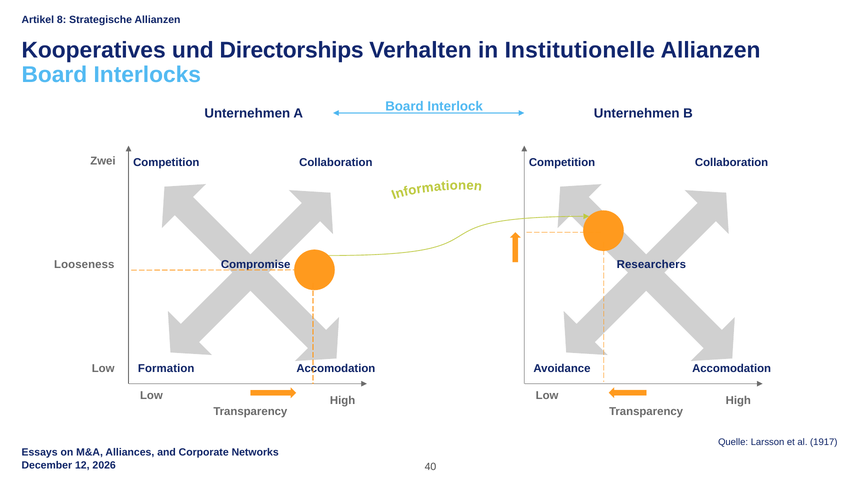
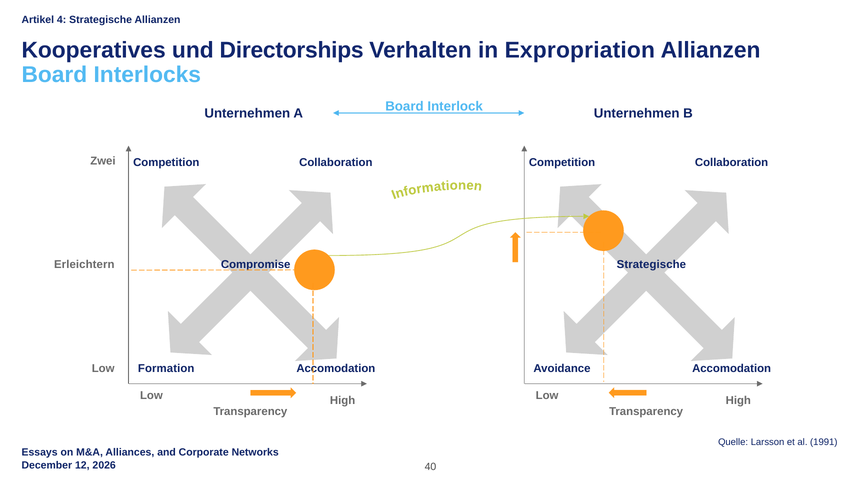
8: 8 -> 4
Institutionelle: Institutionelle -> Expropriation
Looseness: Looseness -> Erleichtern
Researchers at (651, 265): Researchers -> Strategische
1917: 1917 -> 1991
